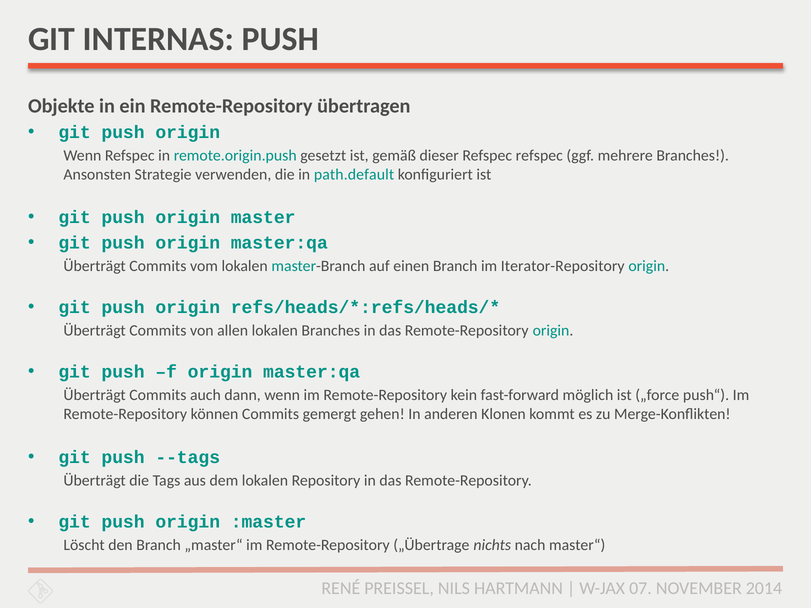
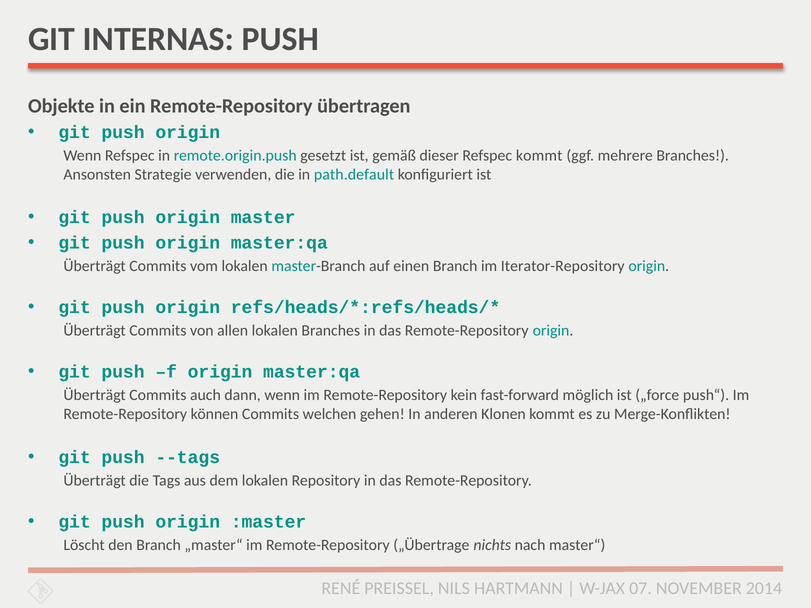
Refspec refspec: refspec -> kommt
gemergt: gemergt -> welchen
